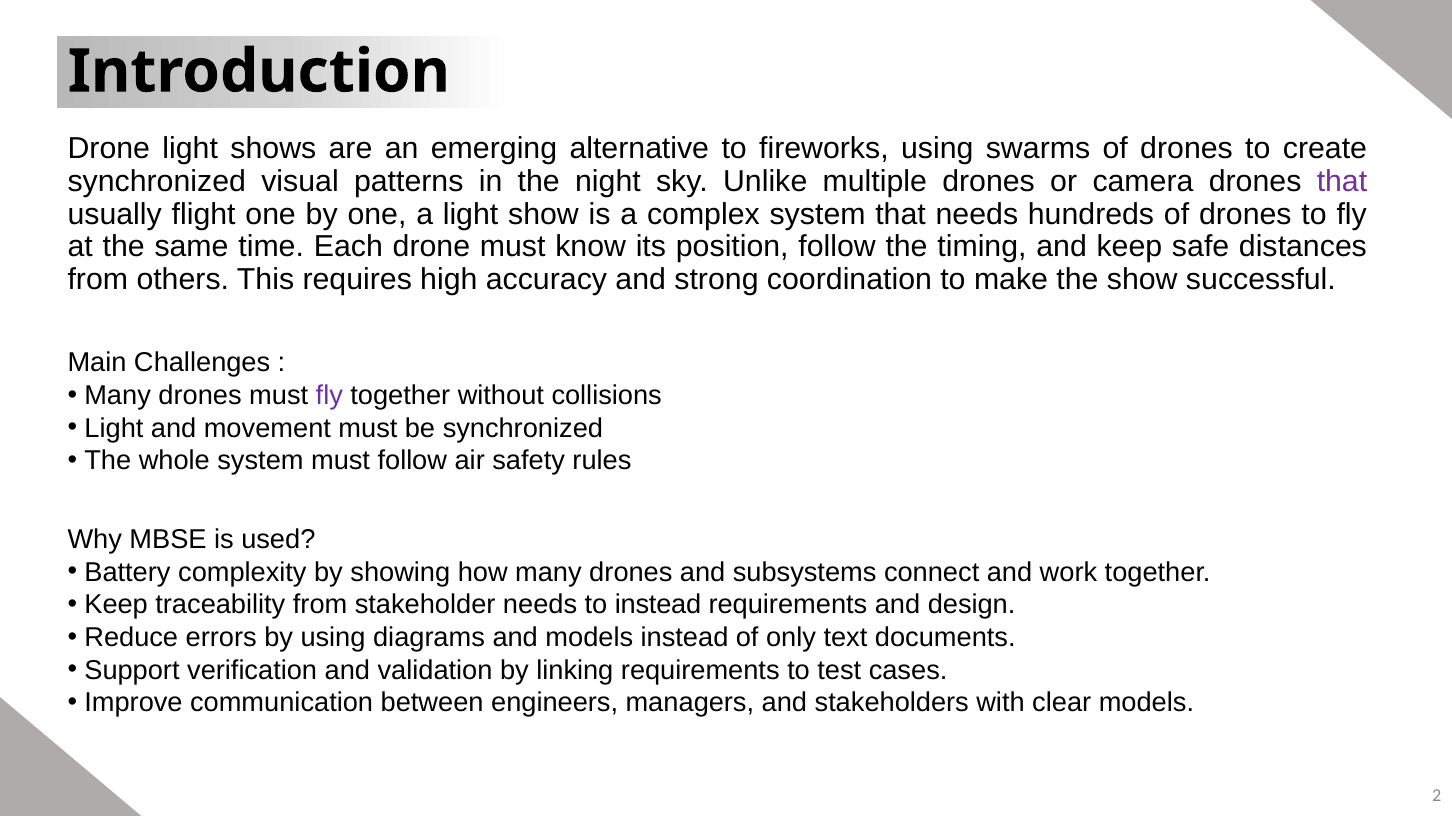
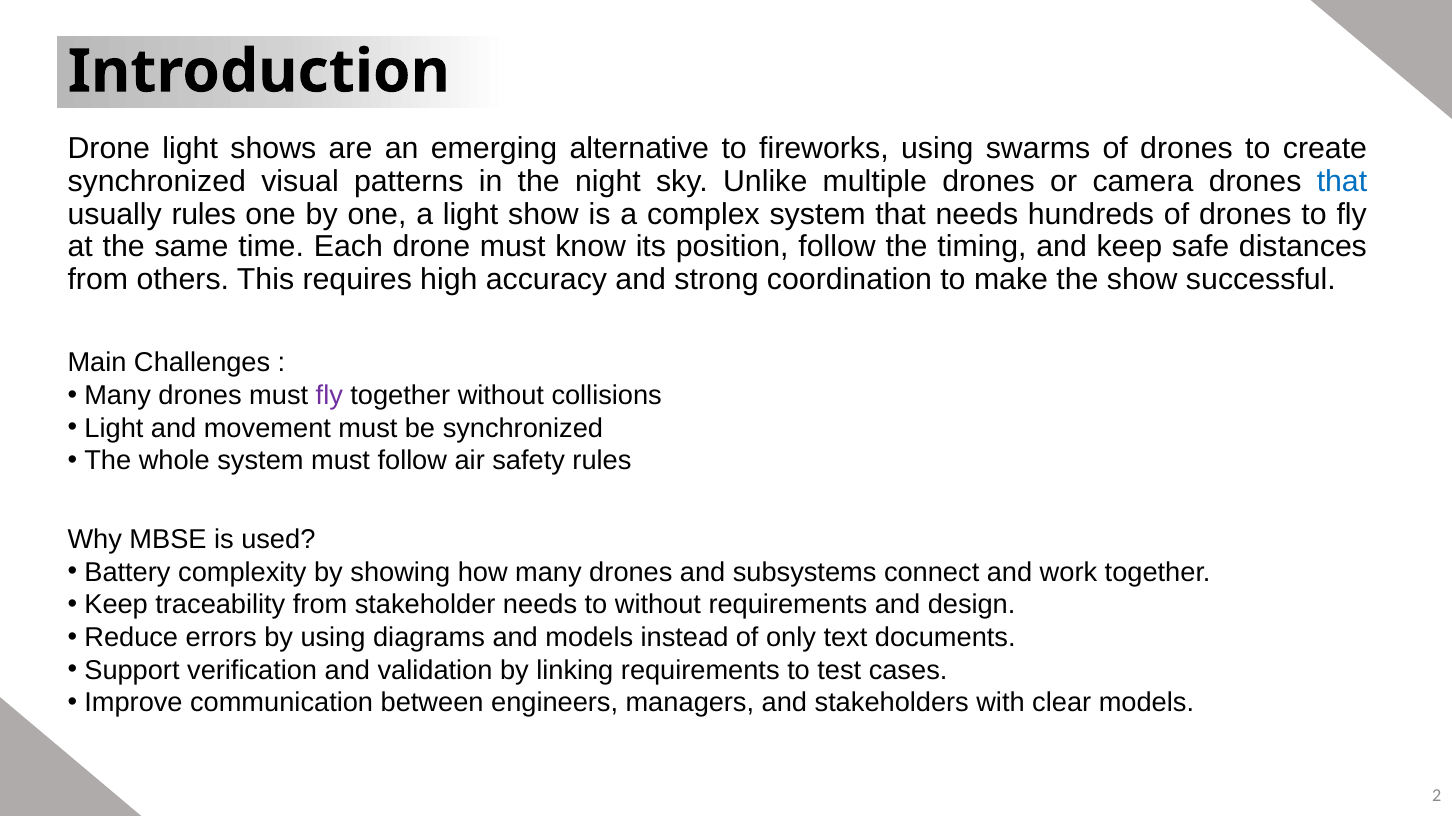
that at (1342, 182) colour: purple -> blue
usually flight: flight -> rules
to instead: instead -> without
